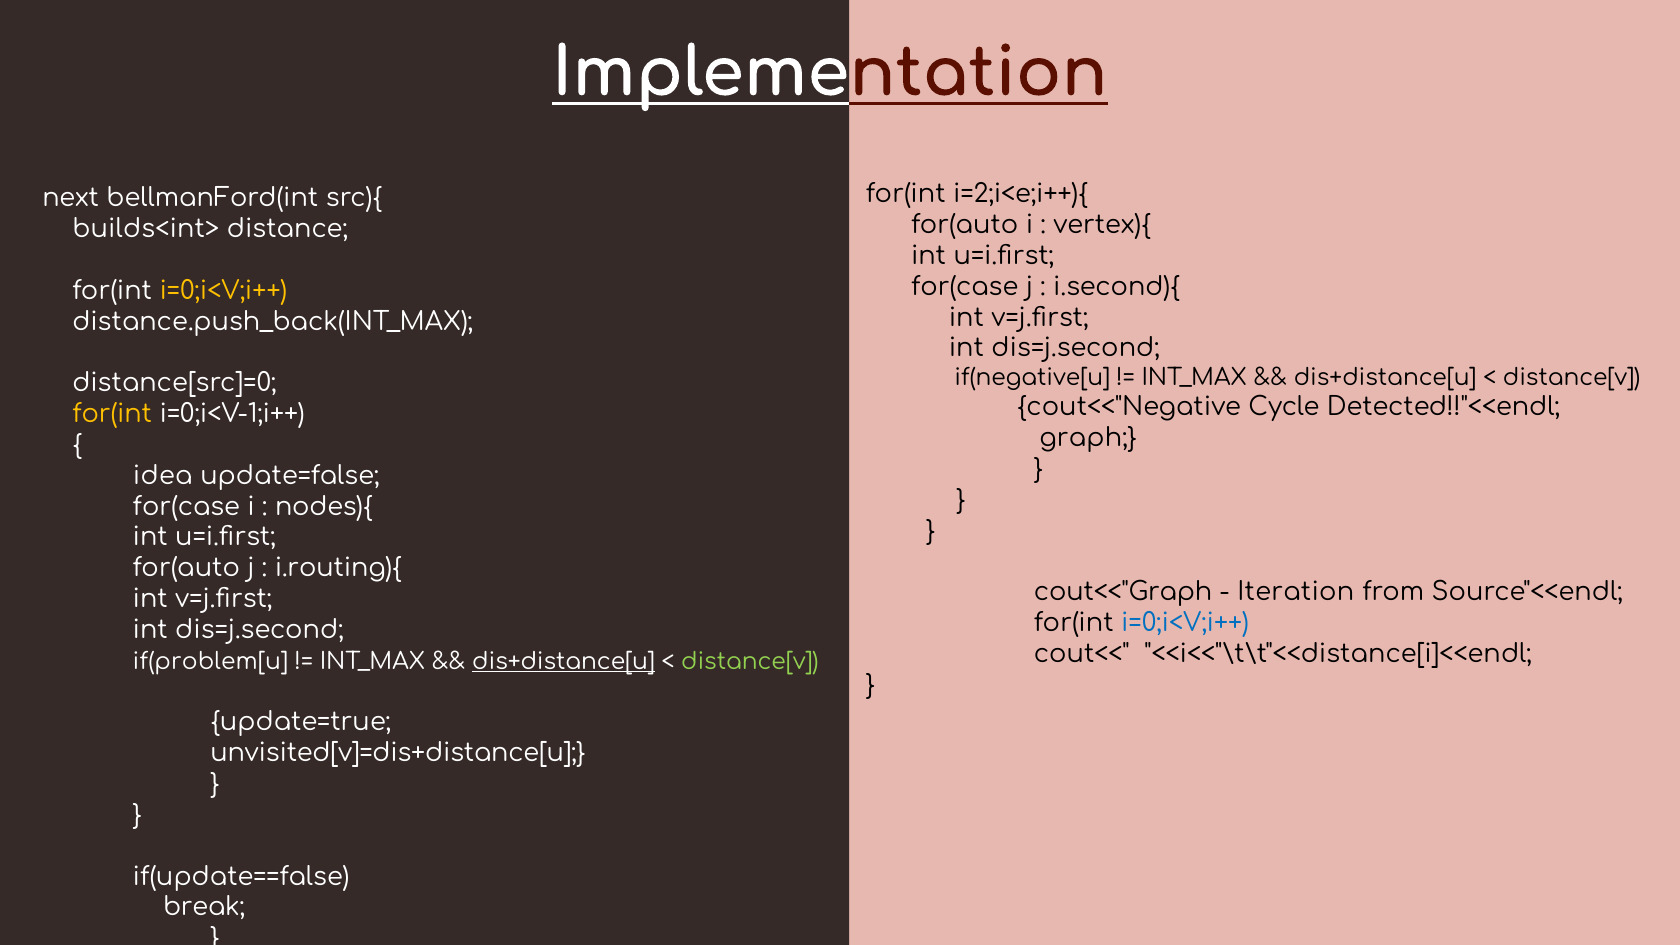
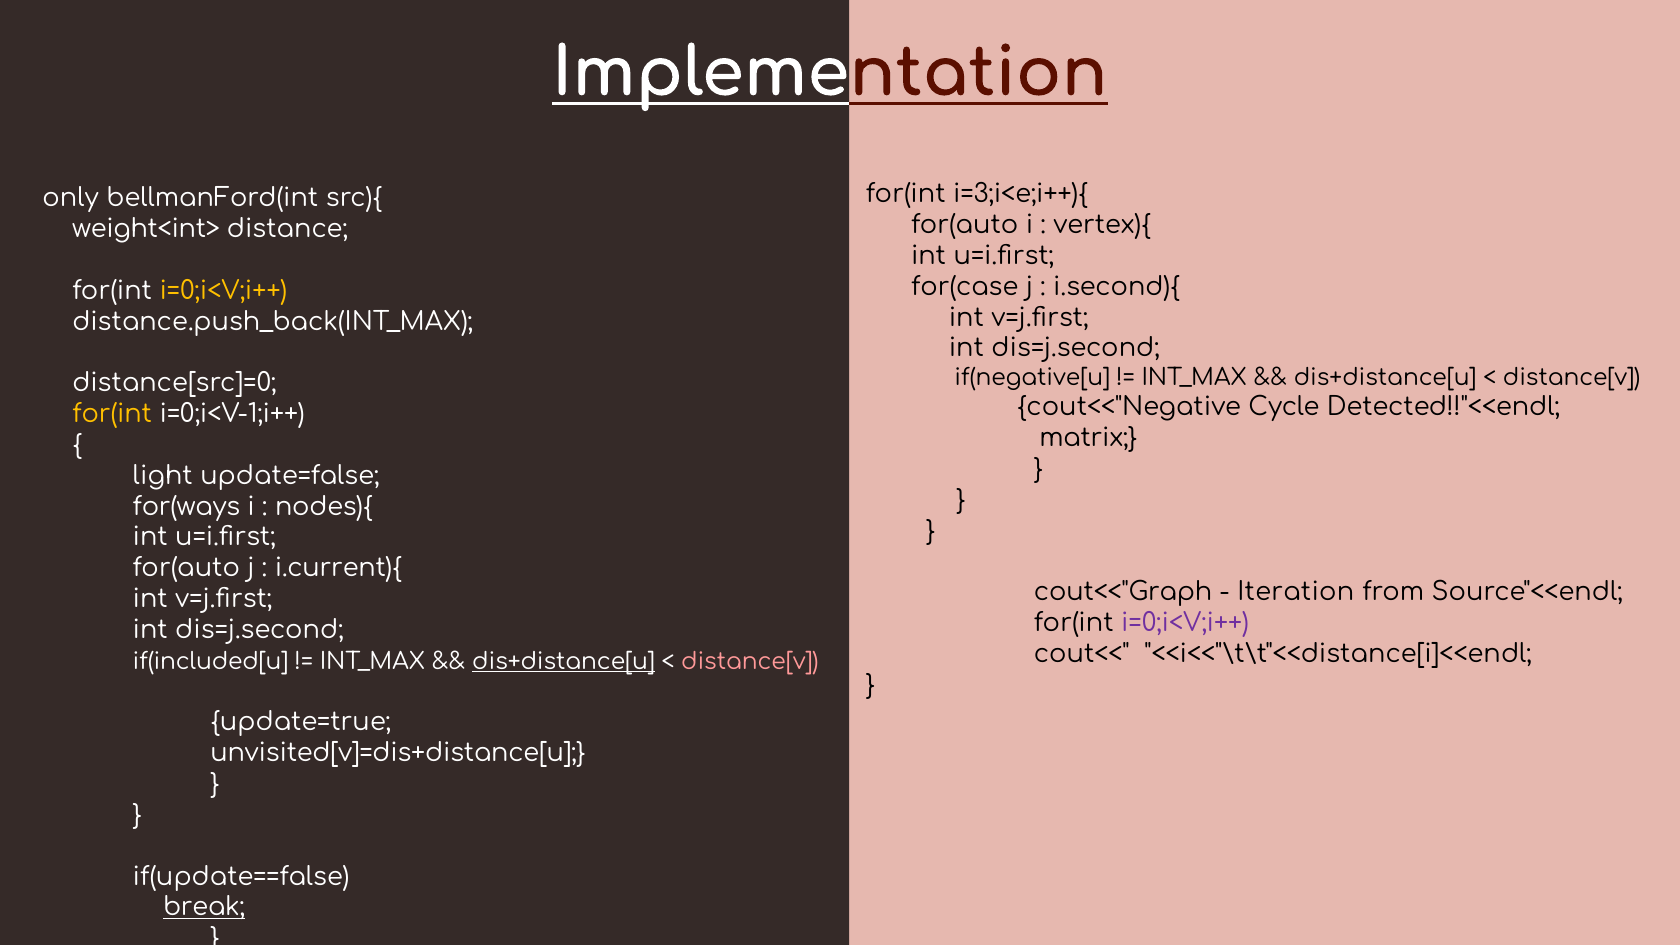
i=2;i<e;i++){: i=2;i<e;i++){ -> i=3;i<e;i++){
next: next -> only
builds<int>: builds<int> -> weight<int>
graph: graph -> matrix
idea: idea -> light
for(case at (186, 507): for(case -> for(ways
i.routing){: i.routing){ -> i.current){
i=0;i<V;i++ at (1185, 623) colour: blue -> purple
if(problem[u: if(problem[u -> if(included[u
distance[v at (750, 662) colour: light green -> pink
break underline: none -> present
